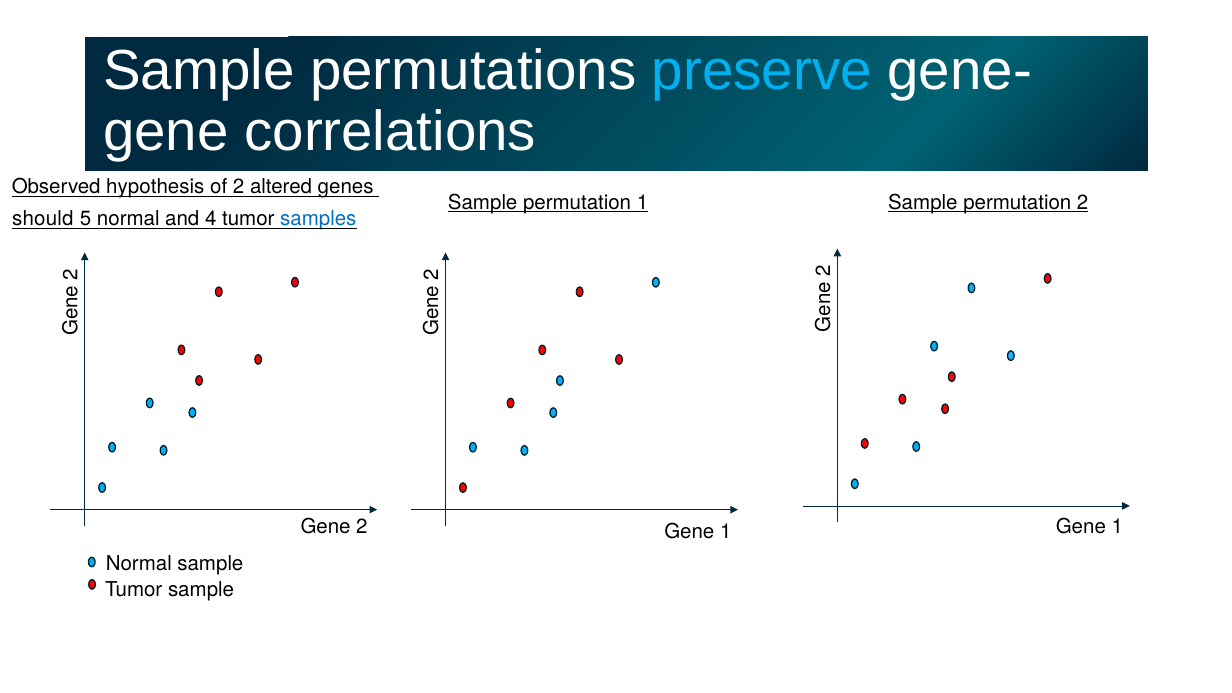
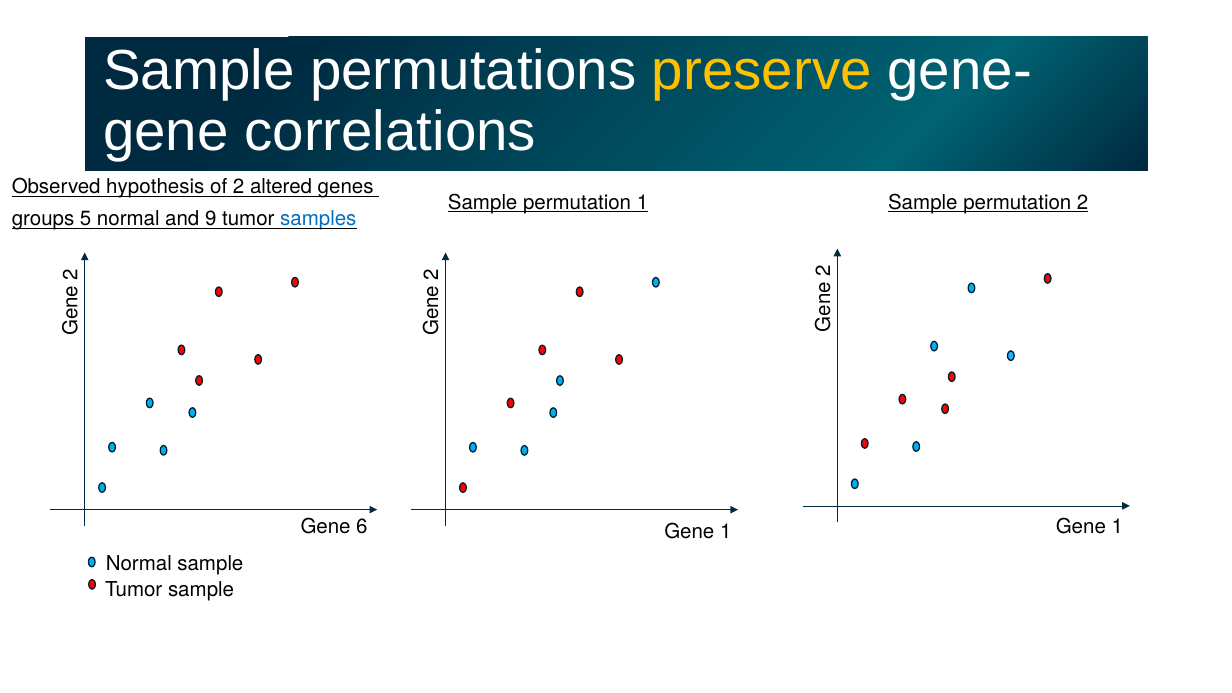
preserve colour: light blue -> yellow
should: should -> groups
4: 4 -> 9
Gene 2: 2 -> 6
